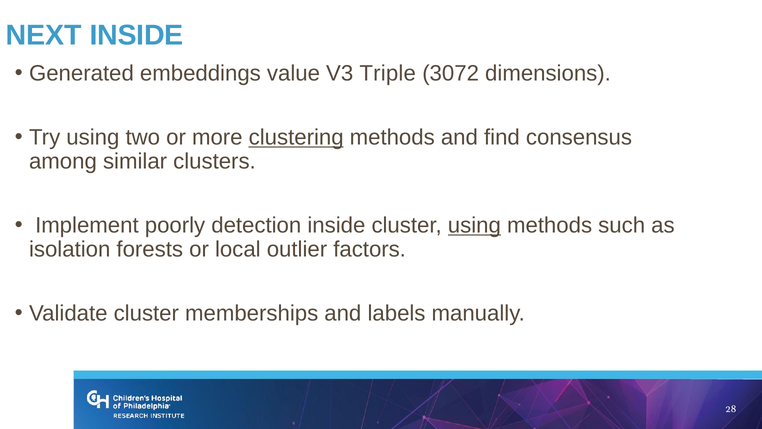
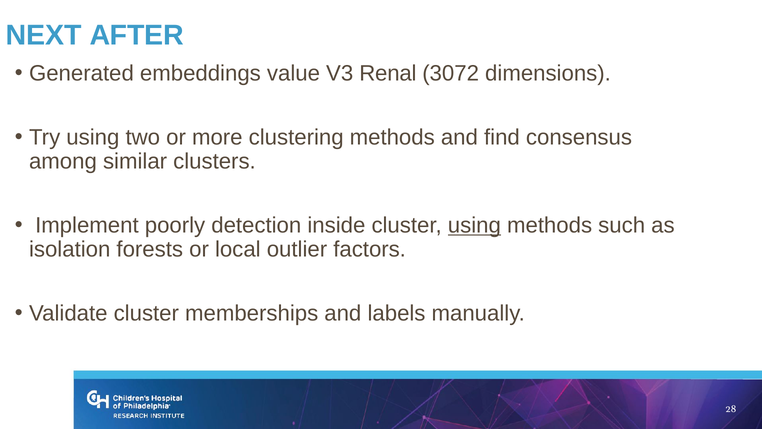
NEXT INSIDE: INSIDE -> AFTER
Triple: Triple -> Renal
clustering underline: present -> none
